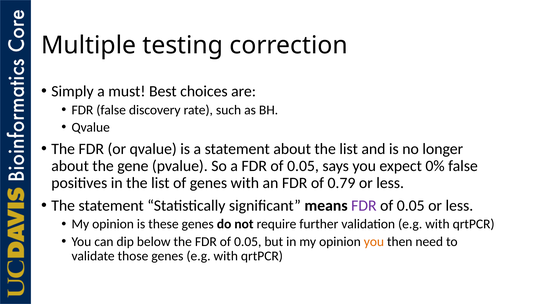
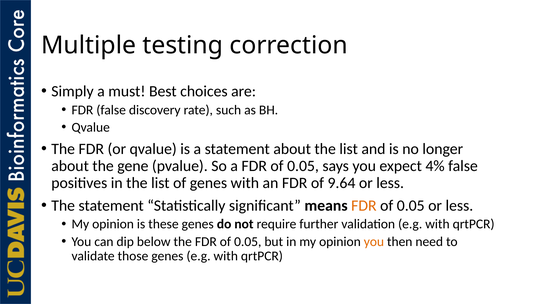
0%: 0% -> 4%
0.79: 0.79 -> 9.64
FDR at (364, 205) colour: purple -> orange
